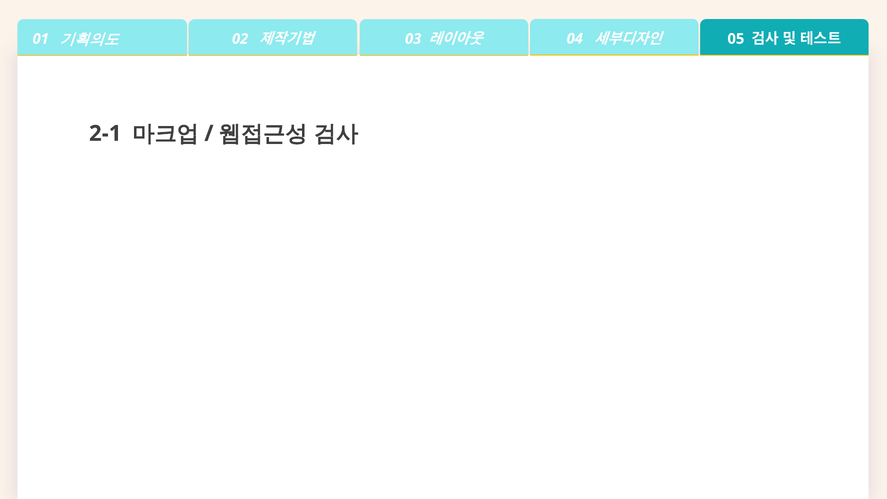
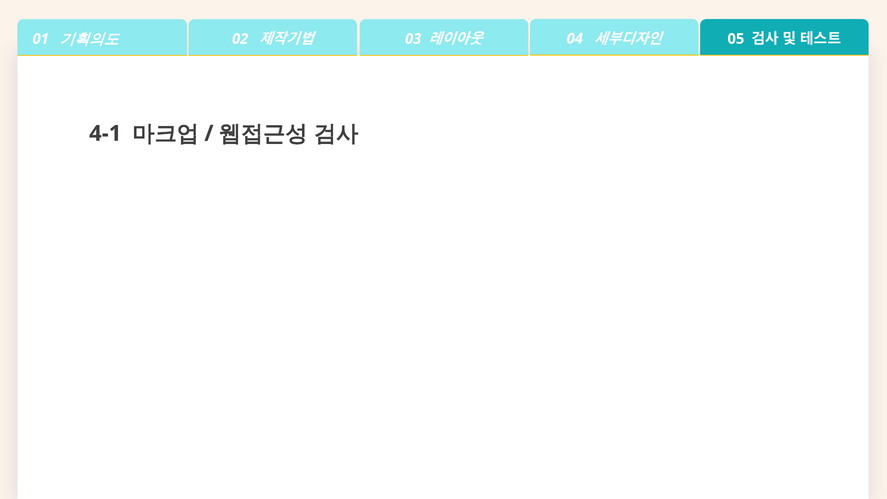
2-1: 2-1 -> 4-1
